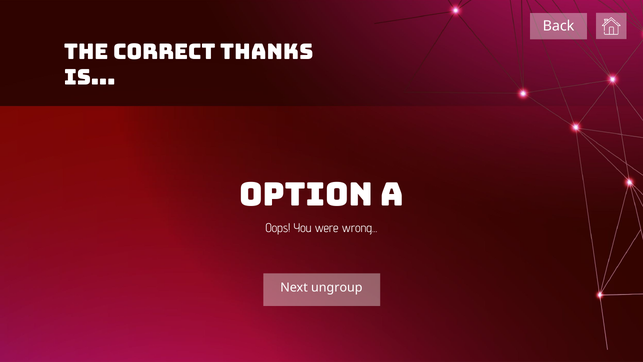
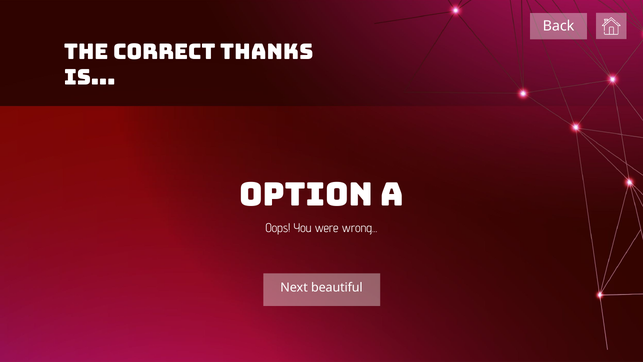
ungroup: ungroup -> beautiful
